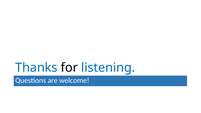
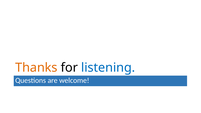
Thanks colour: blue -> orange
